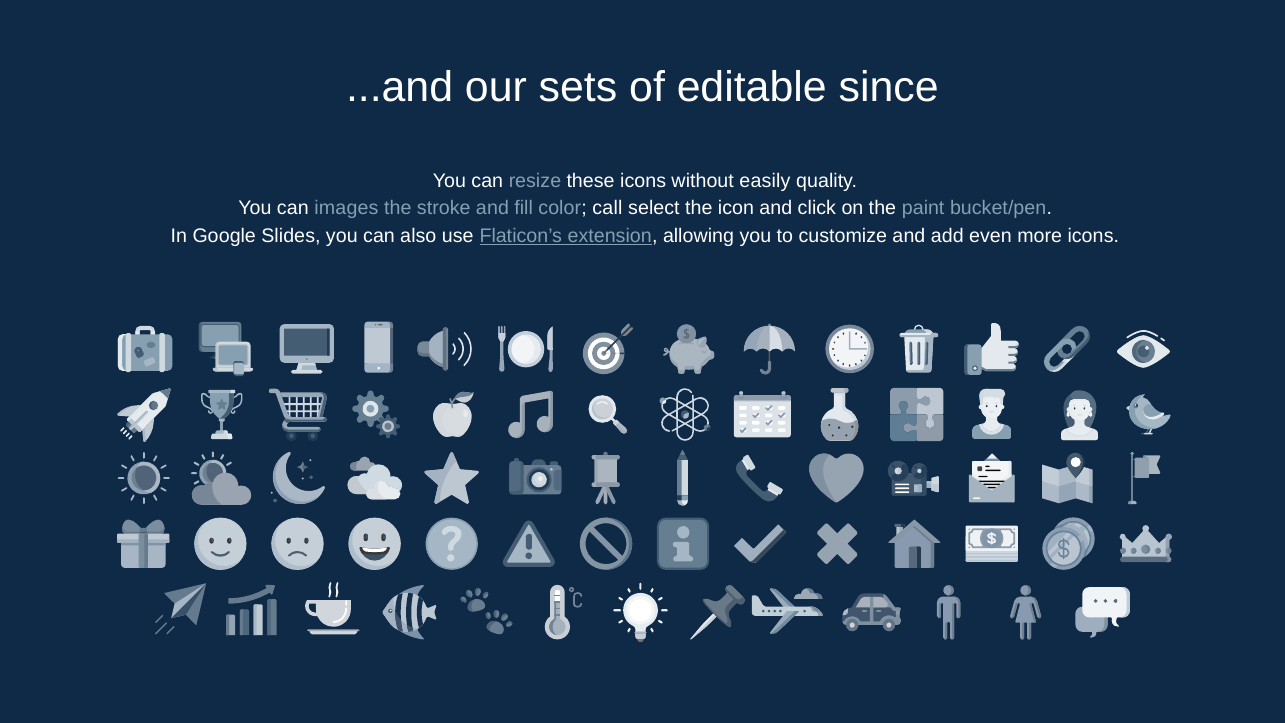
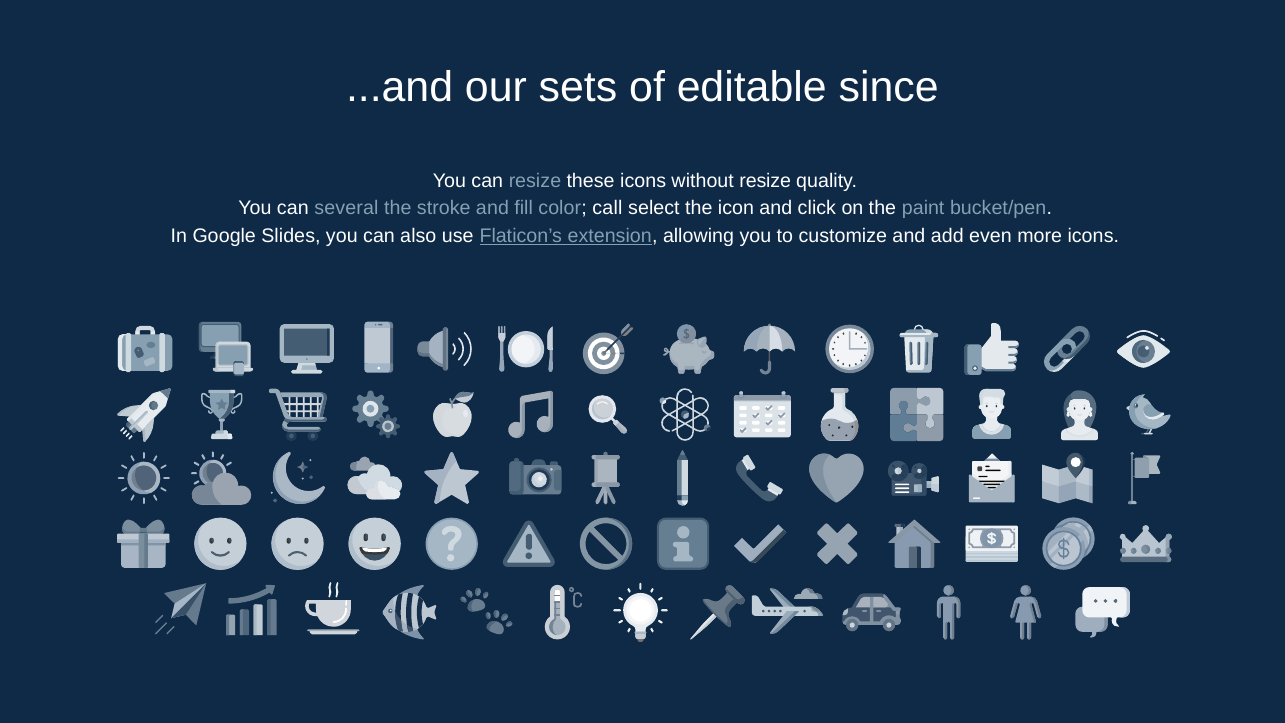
without easily: easily -> resize
images: images -> several
